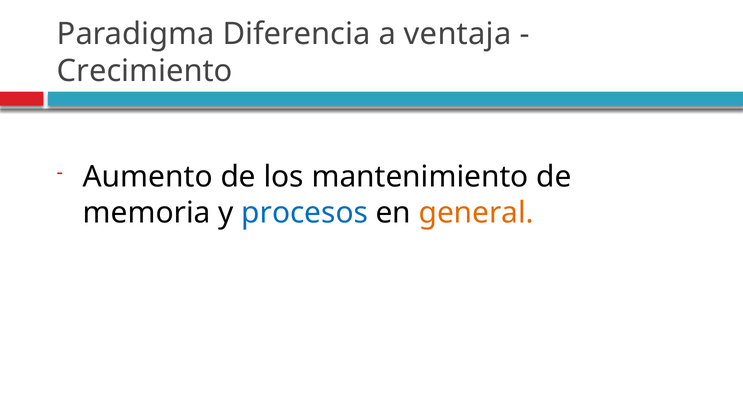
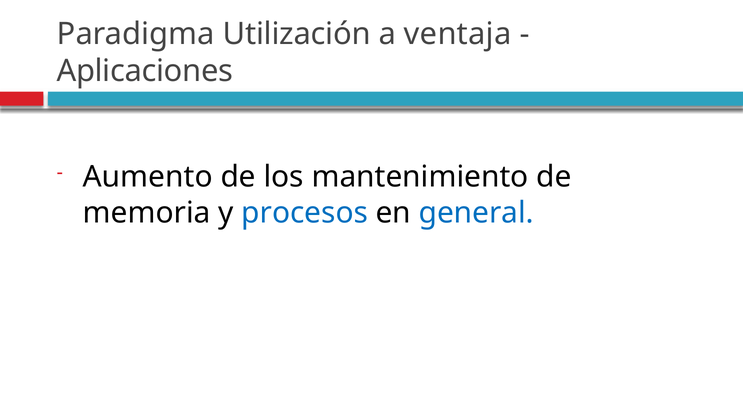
Diferencia: Diferencia -> Utilización
Crecimiento: Crecimiento -> Aplicaciones
general colour: orange -> blue
